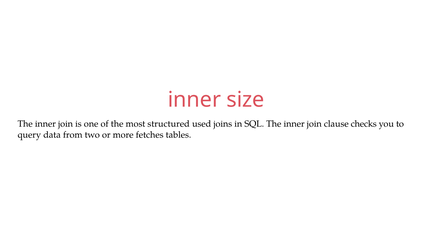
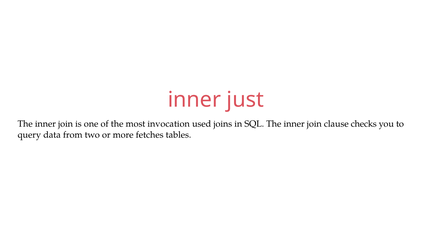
size: size -> just
structured: structured -> invocation
